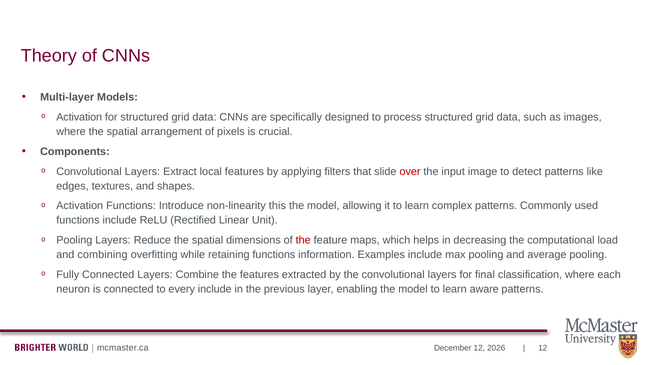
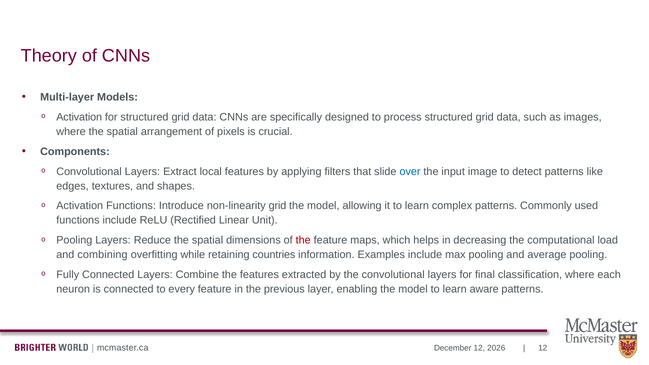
over colour: red -> blue
non-linearity this: this -> grid
retaining functions: functions -> countries
every include: include -> feature
